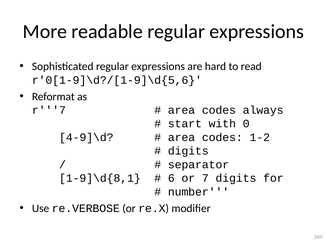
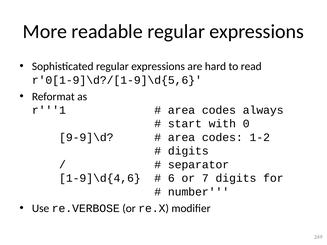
r'''7: r'''7 -> r'''1
4-9]\d: 4-9]\d -> 9-9]\d
1-9]\d{8,1: 1-9]\d{8,1 -> 1-9]\d{4,6
